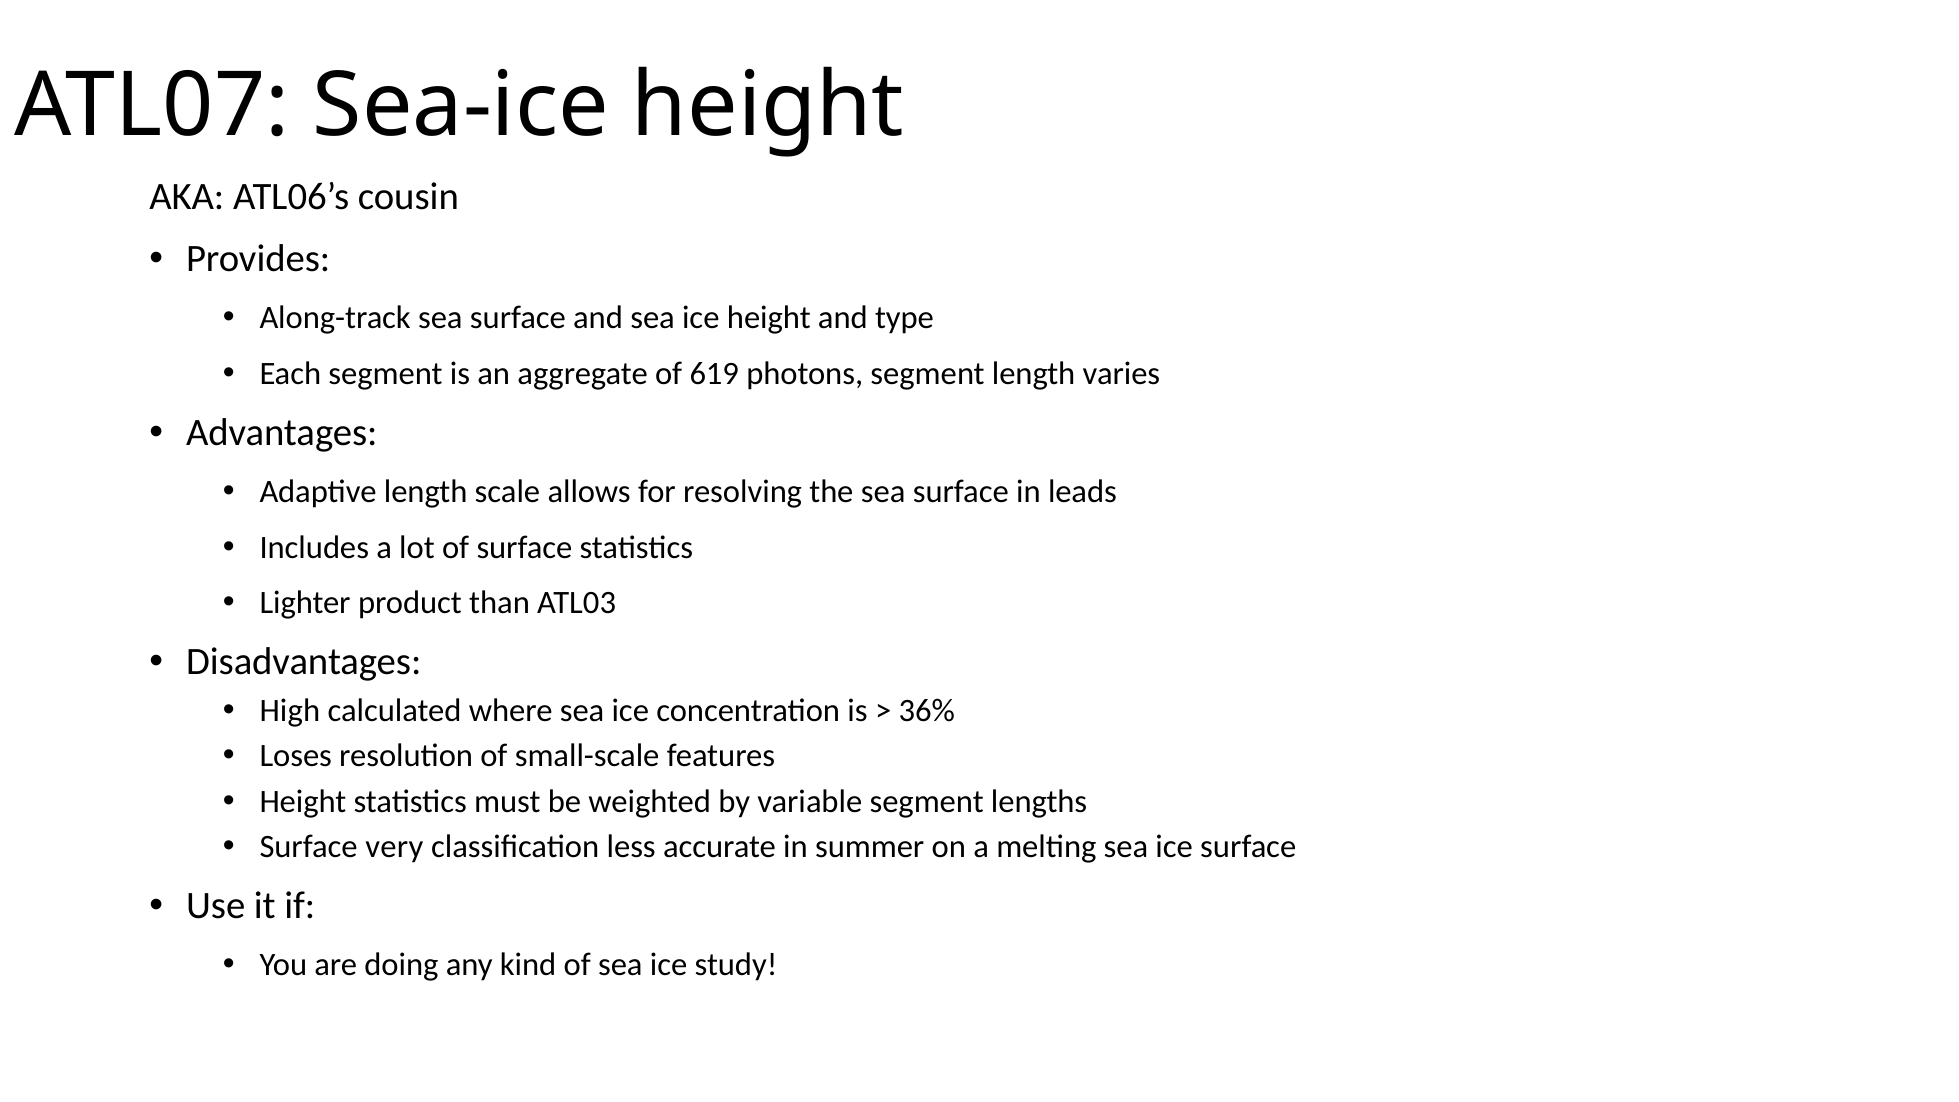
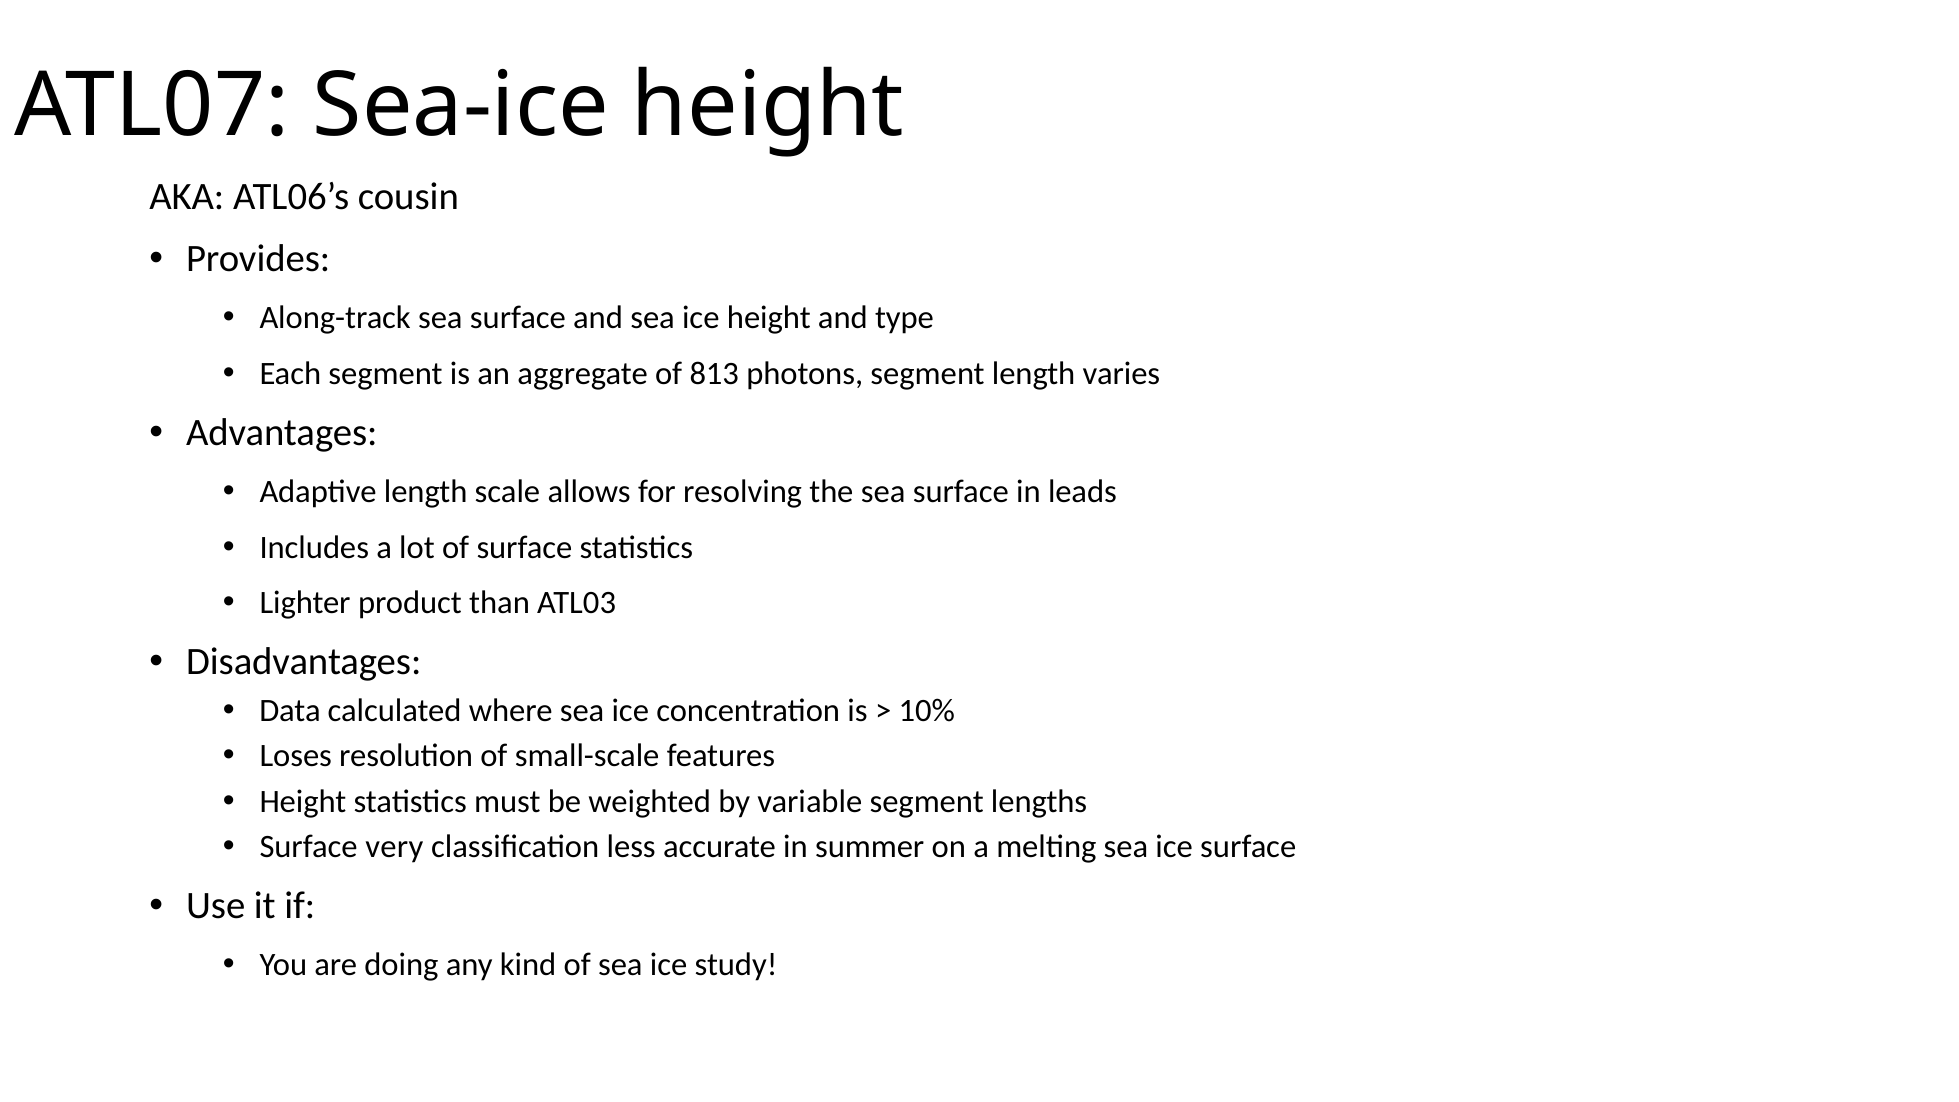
619: 619 -> 813
High: High -> Data
36%: 36% -> 10%
